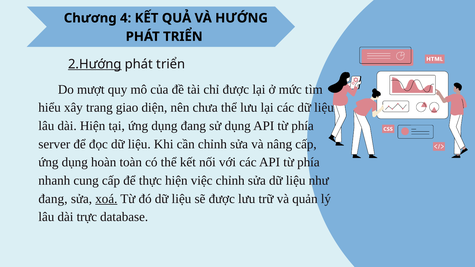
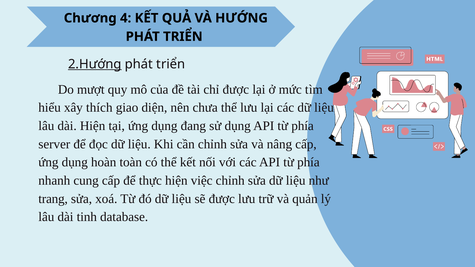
trang: trang -> thích
đang at (53, 199): đang -> trang
xoá underline: present -> none
trực: trực -> tinh
